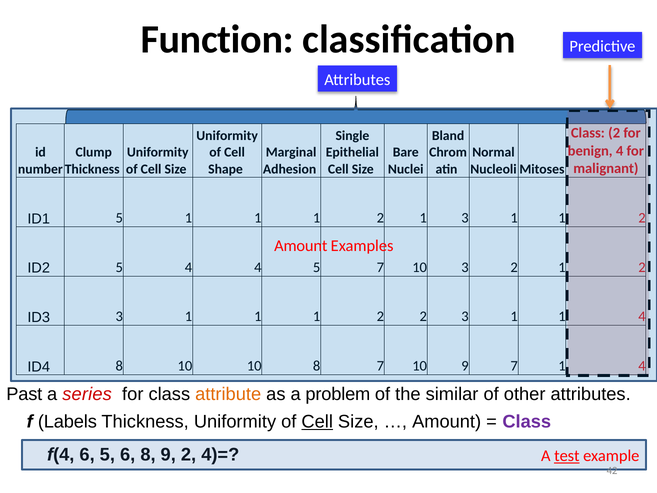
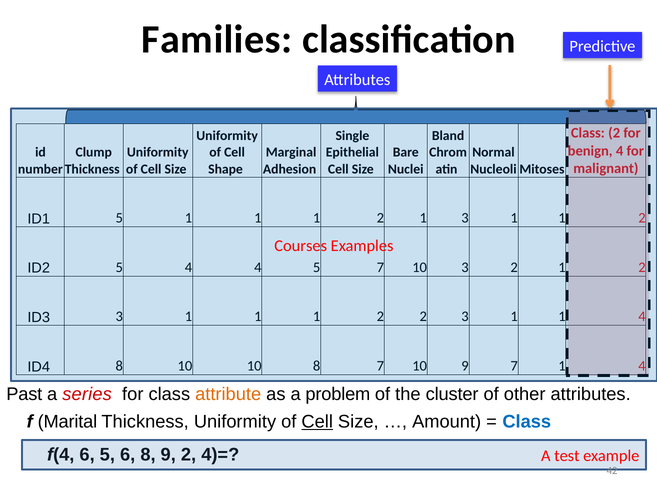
Function: Function -> Families
Amount at (301, 246): Amount -> Courses
similar: similar -> cluster
Labels: Labels -> Marital
Class at (527, 422) colour: purple -> blue
test underline: present -> none
